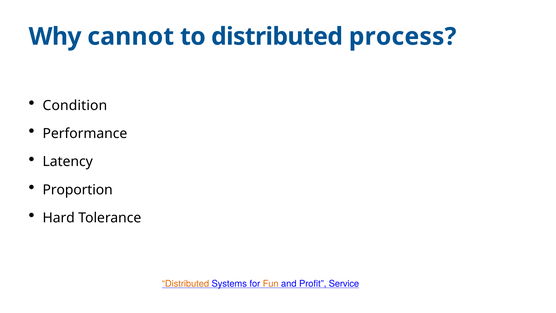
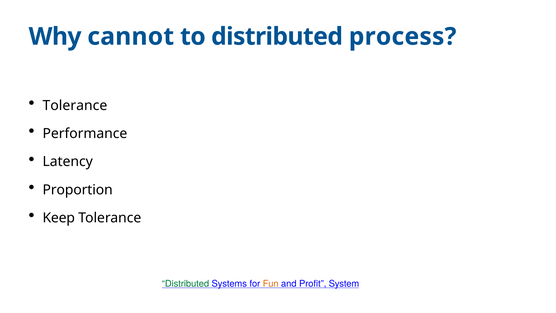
Condition at (75, 105): Condition -> Tolerance
Hard: Hard -> Keep
Distributed at (185, 283) colour: orange -> green
Service: Service -> System
